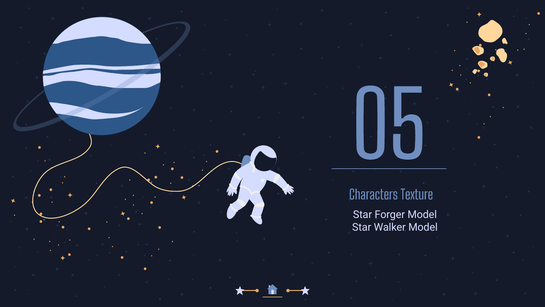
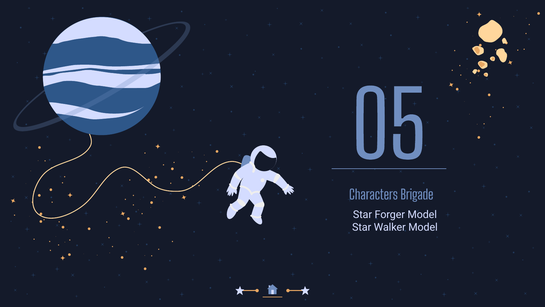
Texture: Texture -> Brigade
